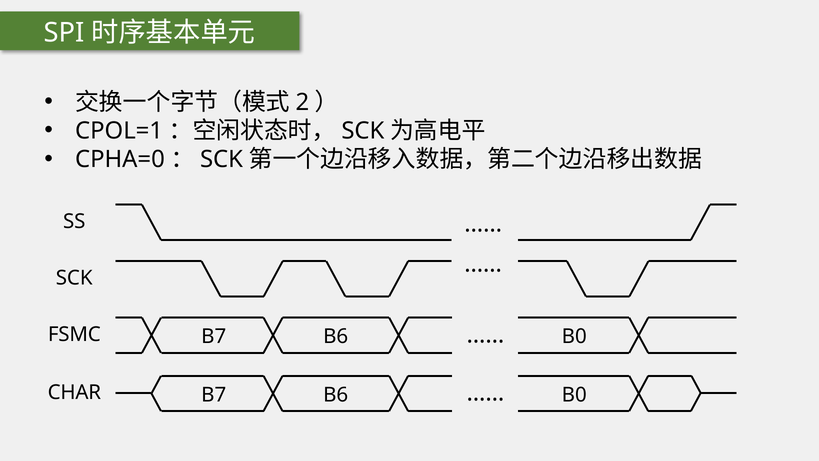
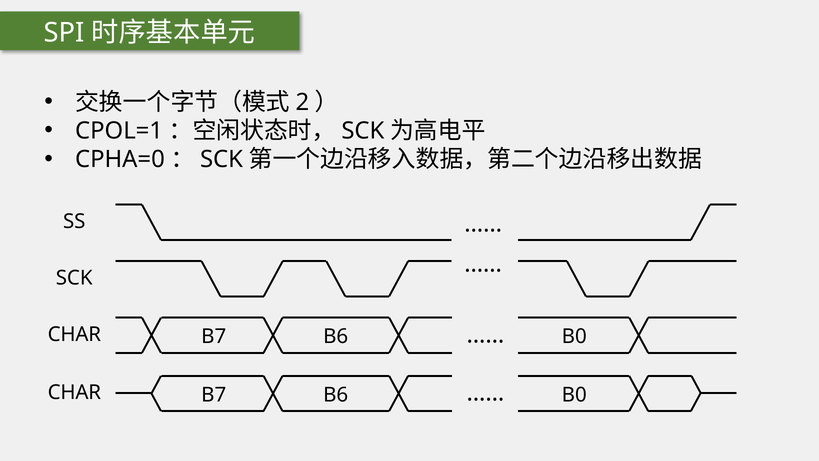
FSMC at (74, 334): FSMC -> CHAR
